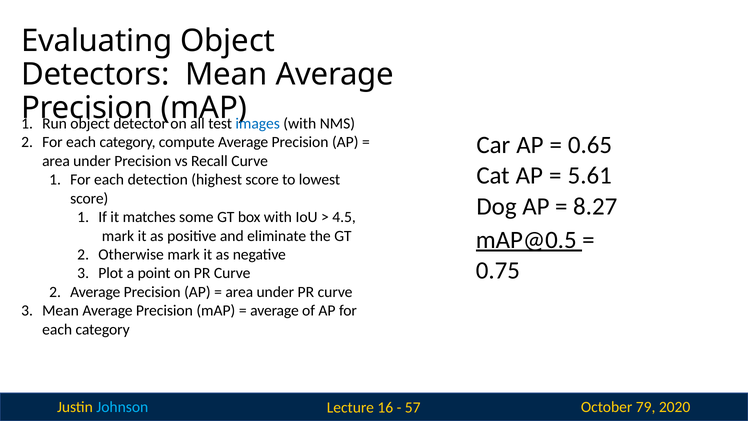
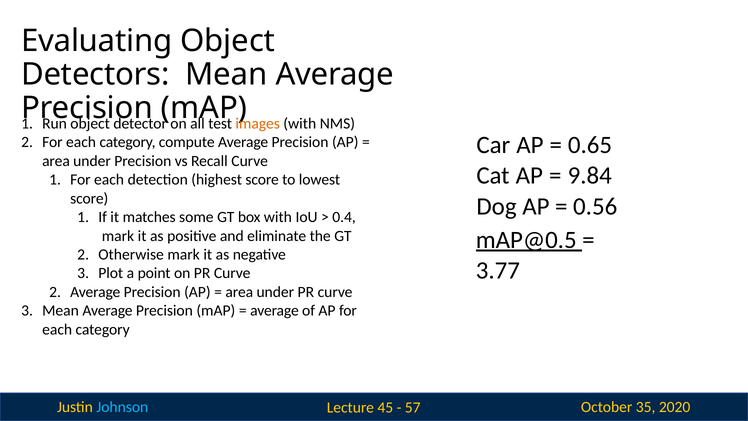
images colour: blue -> orange
5.61: 5.61 -> 9.84
8.27: 8.27 -> 0.56
4.5: 4.5 -> 0.4
0.75: 0.75 -> 3.77
16: 16 -> 45
79: 79 -> 35
